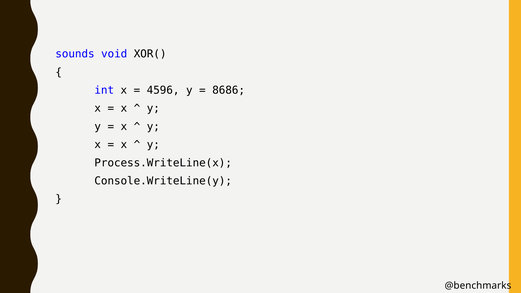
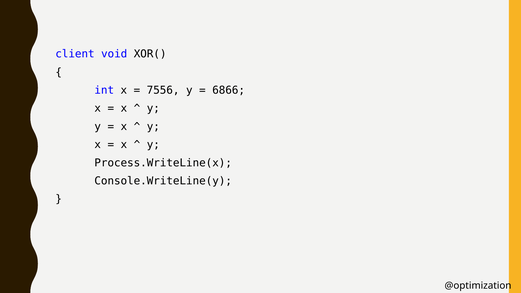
sounds: sounds -> client
4596: 4596 -> 7556
8686: 8686 -> 6866
@benchmarks: @benchmarks -> @optimization
